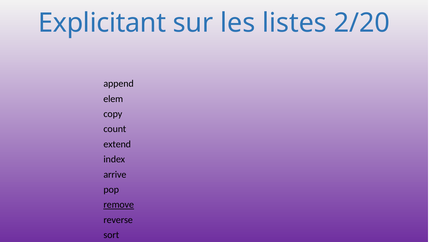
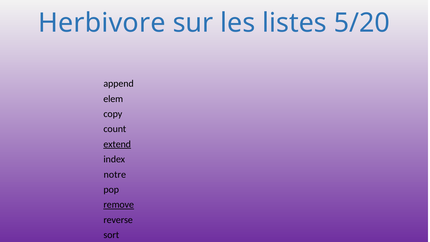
Explicitant: Explicitant -> Herbivore
2/20: 2/20 -> 5/20
extend underline: none -> present
arrive: arrive -> notre
